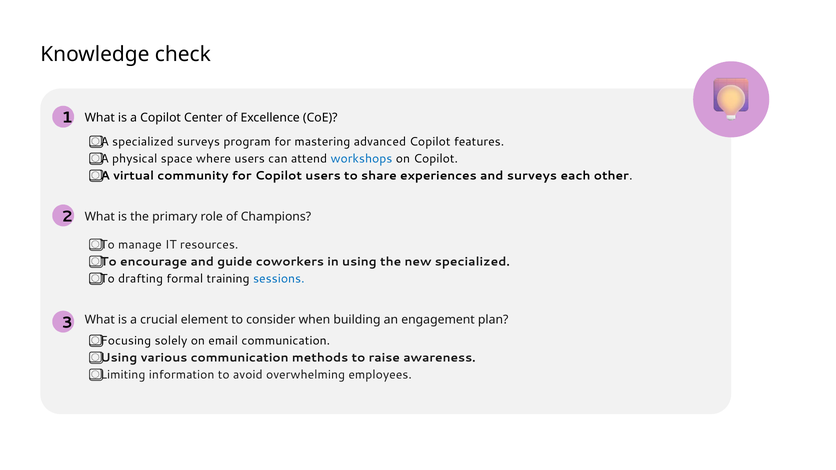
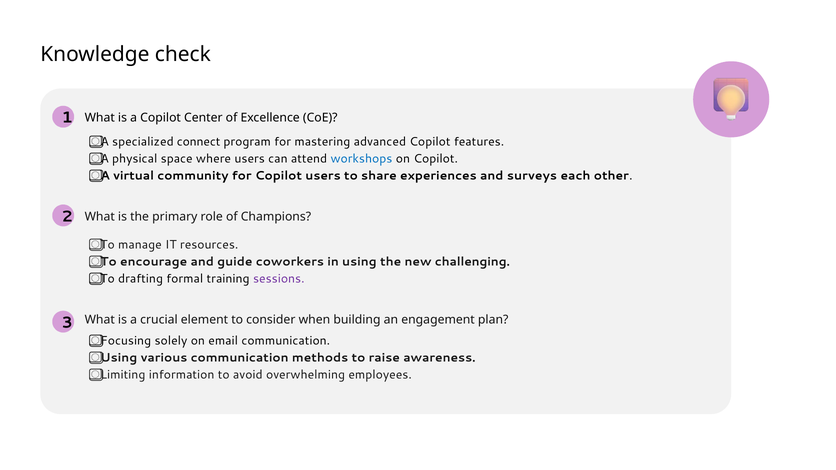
specialized surveys: surveys -> connect
new specialized: specialized -> challenging
sessions colour: blue -> purple
